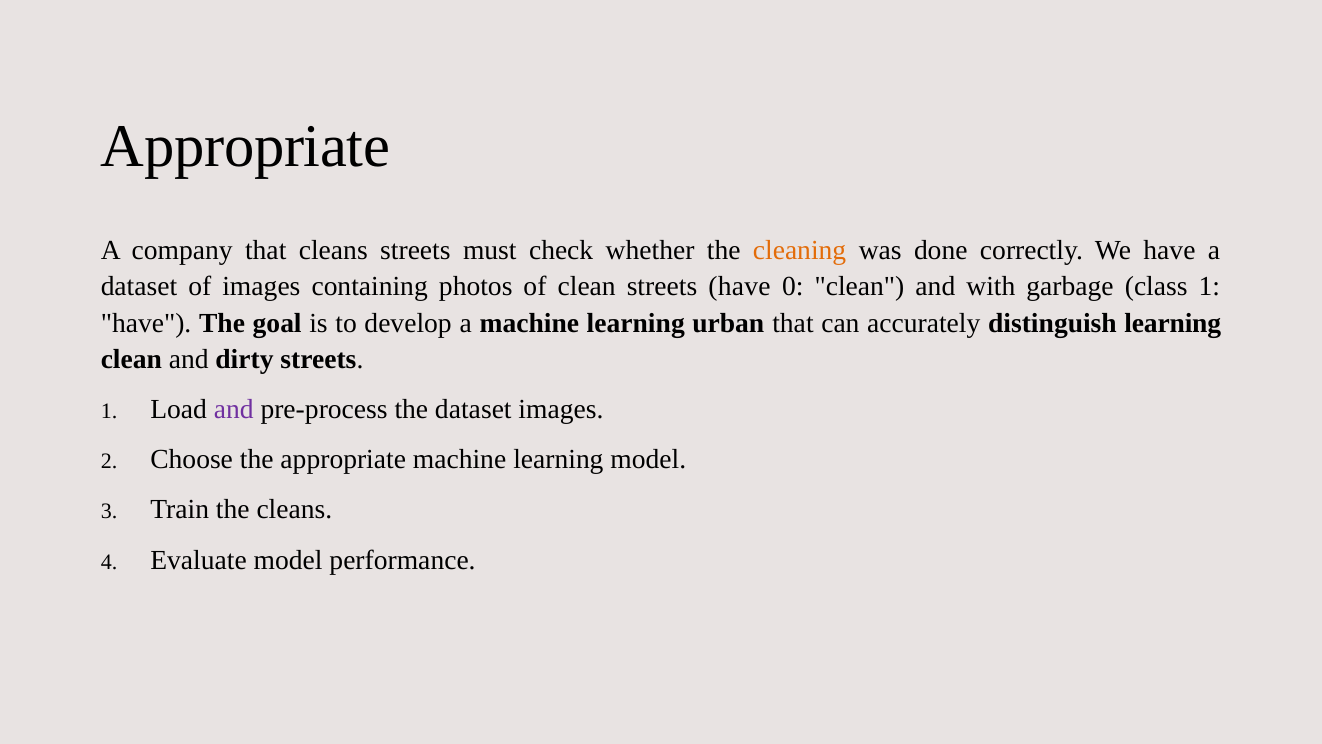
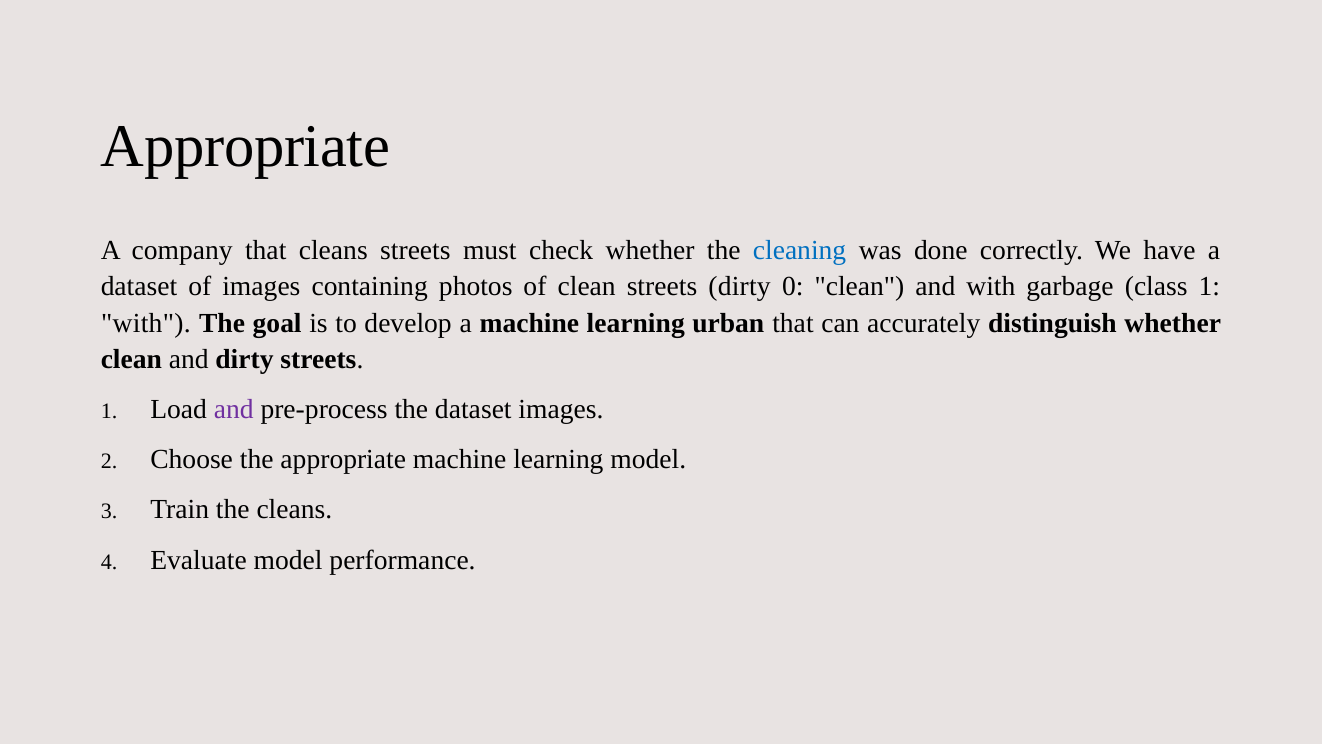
cleaning colour: orange -> blue
streets have: have -> dirty
have at (146, 323): have -> with
distinguish learning: learning -> whether
